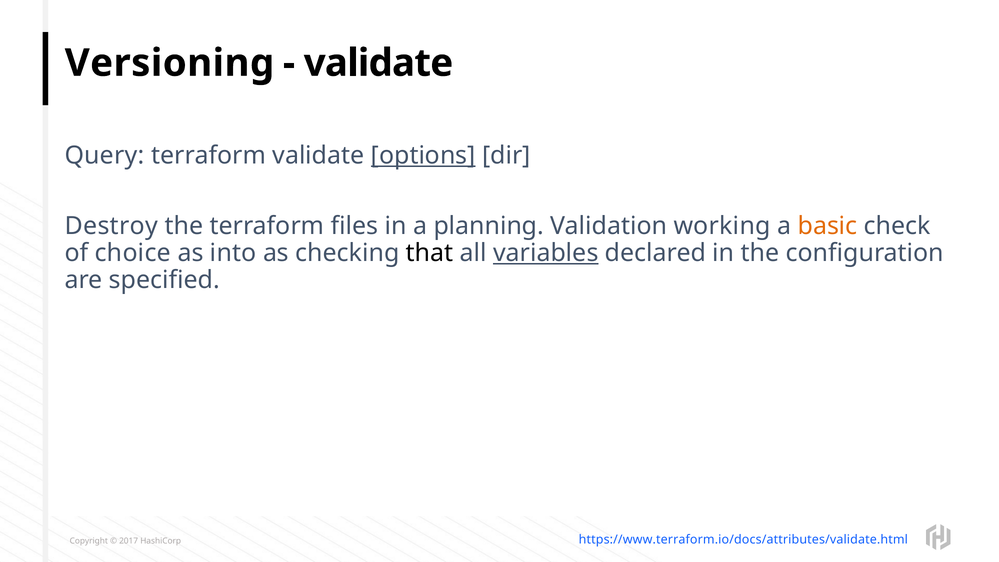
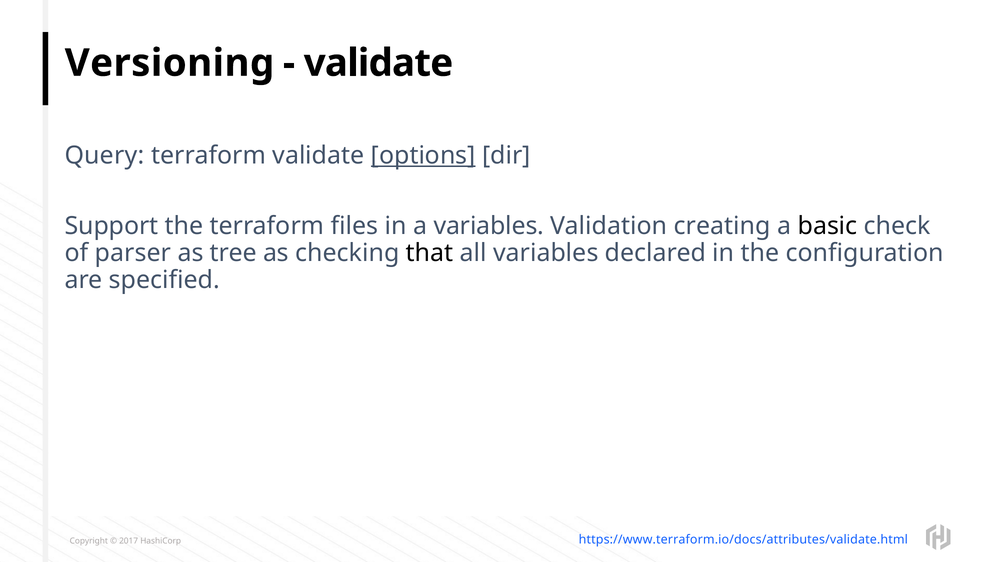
Destroy: Destroy -> Support
a planning: planning -> variables
working: working -> creating
basic colour: orange -> black
choice: choice -> parser
into: into -> tree
variables at (546, 253) underline: present -> none
